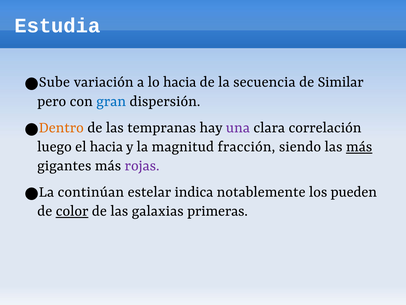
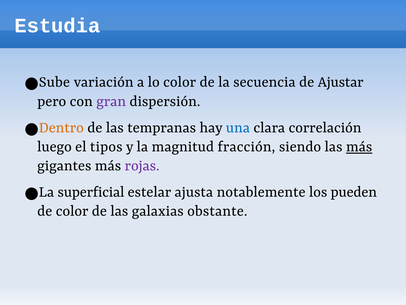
lo hacia: hacia -> color
Similar: Similar -> Ajustar
gran colour: blue -> purple
una colour: purple -> blue
el hacia: hacia -> tipos
continúan: continúan -> superficial
indica: indica -> ajusta
color at (72, 210) underline: present -> none
primeras: primeras -> obstante
